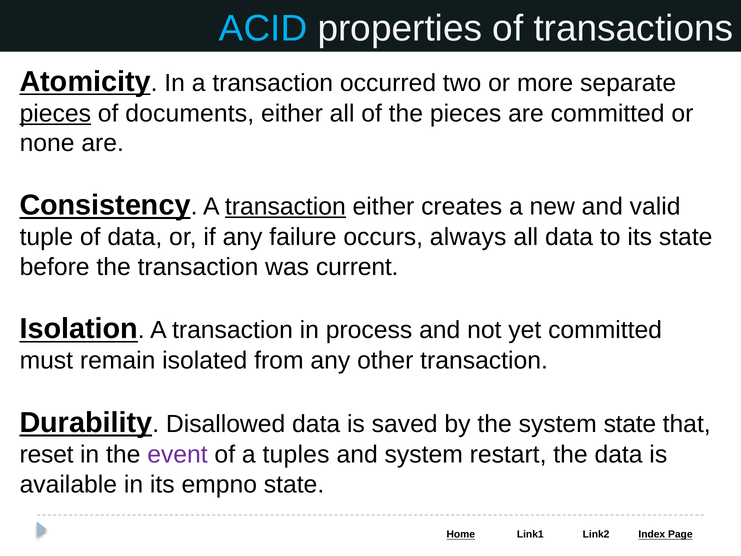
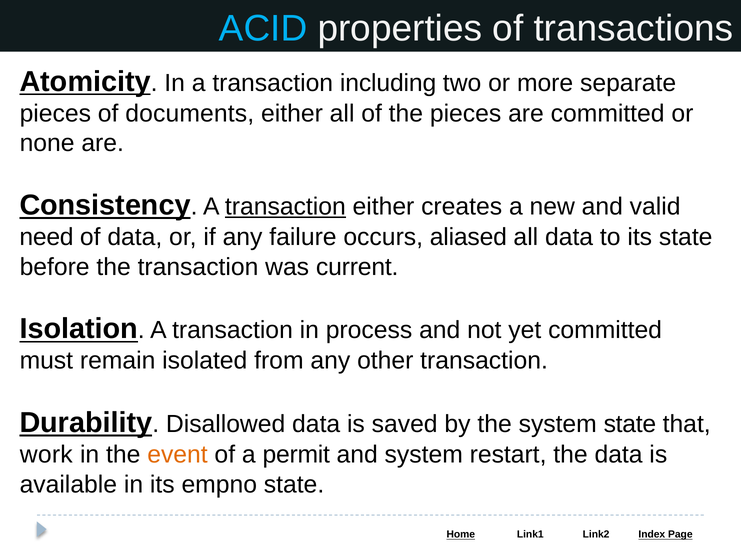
occurred: occurred -> including
pieces at (55, 114) underline: present -> none
tuple: tuple -> need
always: always -> aliased
reset: reset -> work
event colour: purple -> orange
tuples: tuples -> permit
